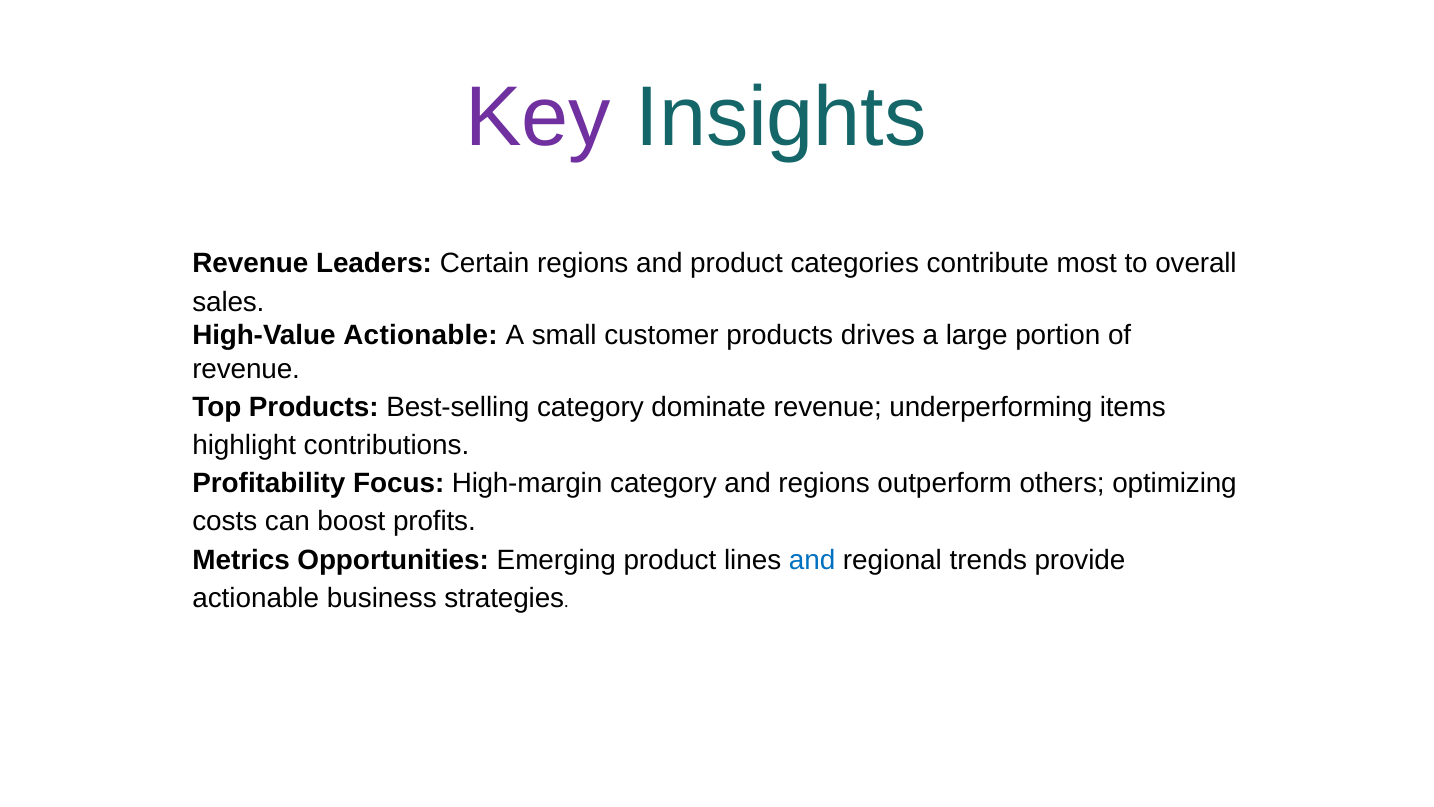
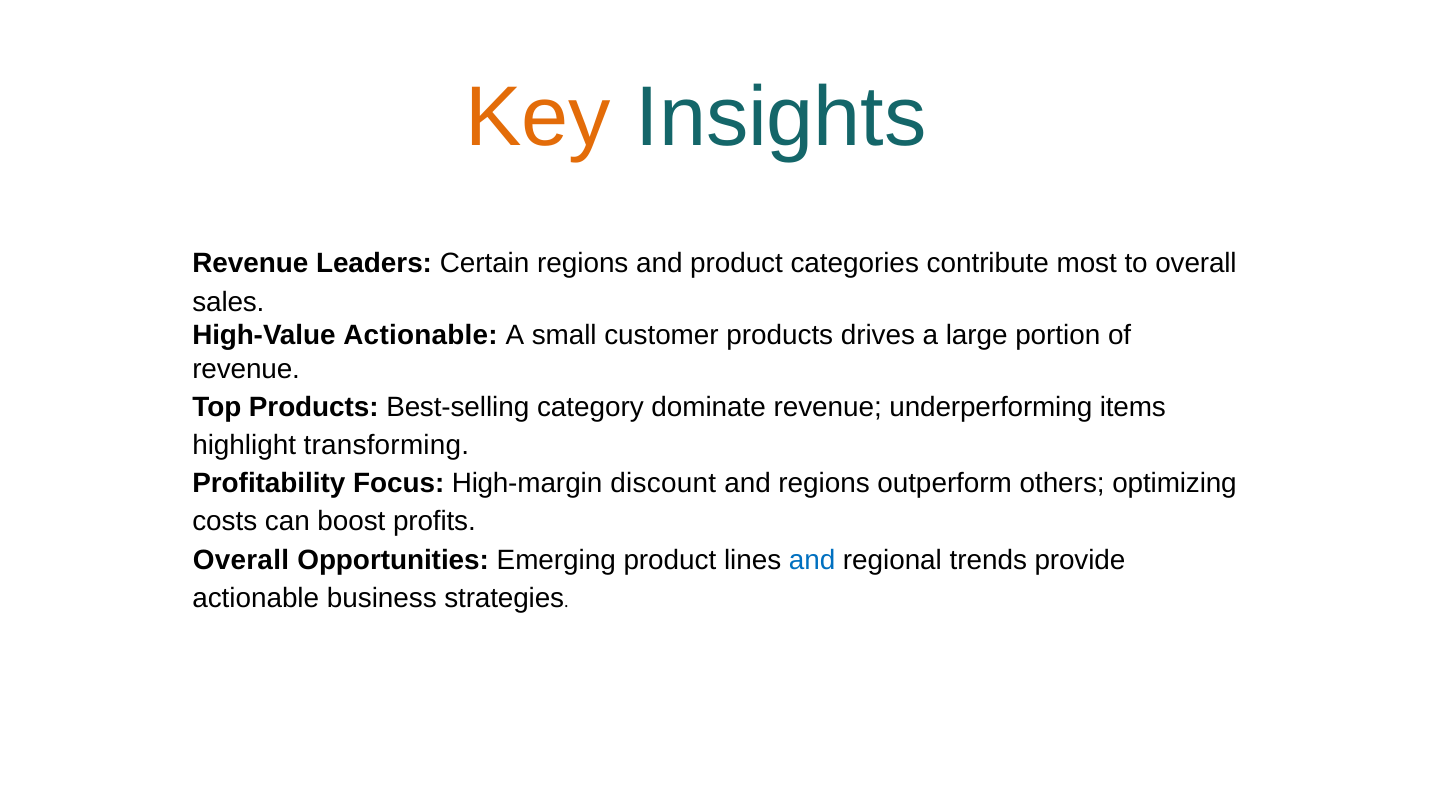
Key colour: purple -> orange
contributions: contributions -> transforming
High-margin category: category -> discount
Metrics at (241, 560): Metrics -> Overall
